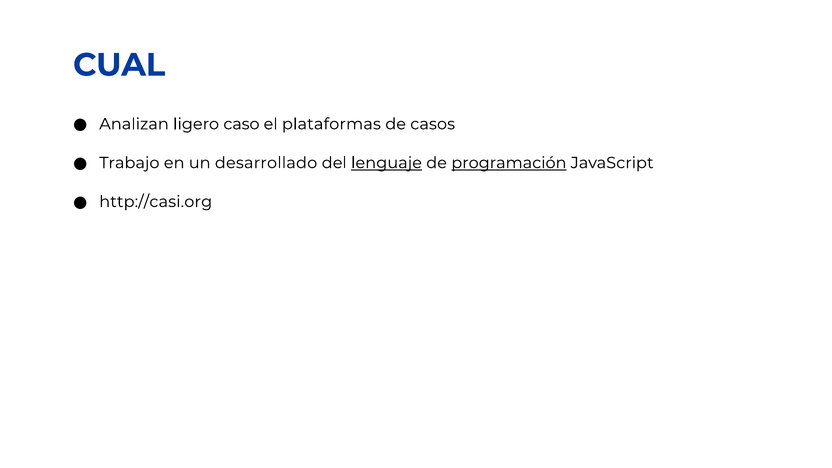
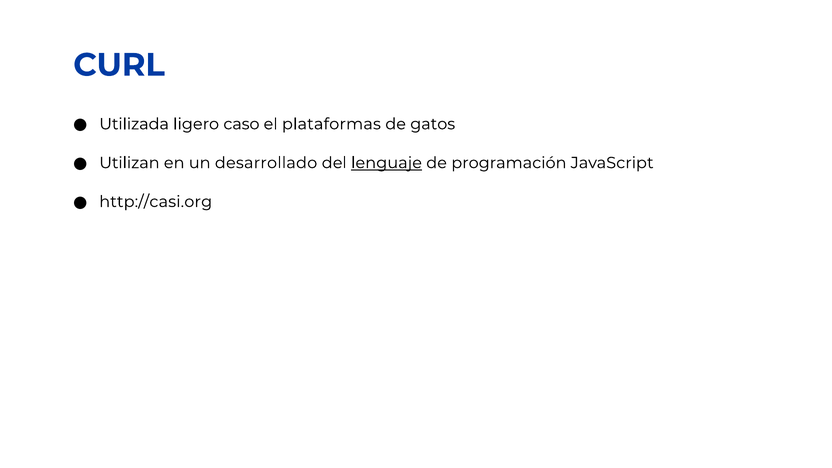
CUAL: CUAL -> CURL
Analizan: Analizan -> Utilizada
casos: casos -> gatos
Trabajo: Trabajo -> Utilizan
programación underline: present -> none
